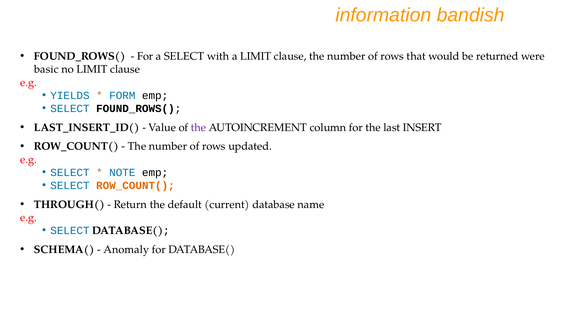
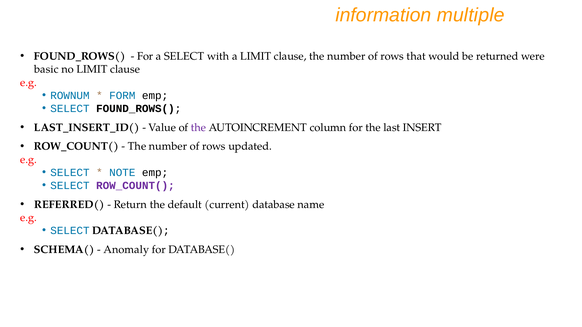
bandish: bandish -> multiple
YIELDS: YIELDS -> ROWNUM
ROW_COUNT( at (135, 186) colour: orange -> purple
THROUGH(: THROUGH( -> REFERRED(
